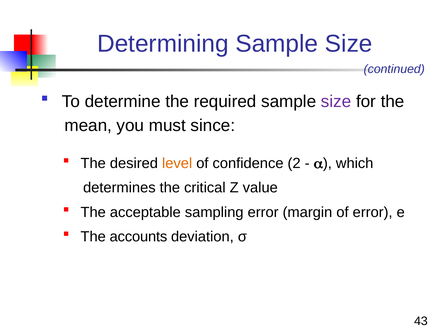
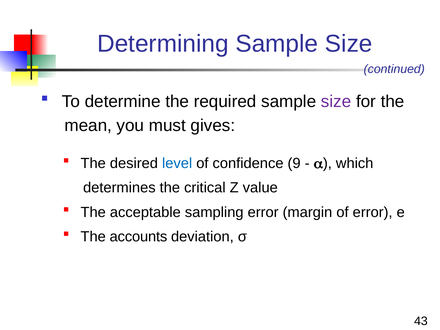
since: since -> gives
level colour: orange -> blue
2: 2 -> 9
